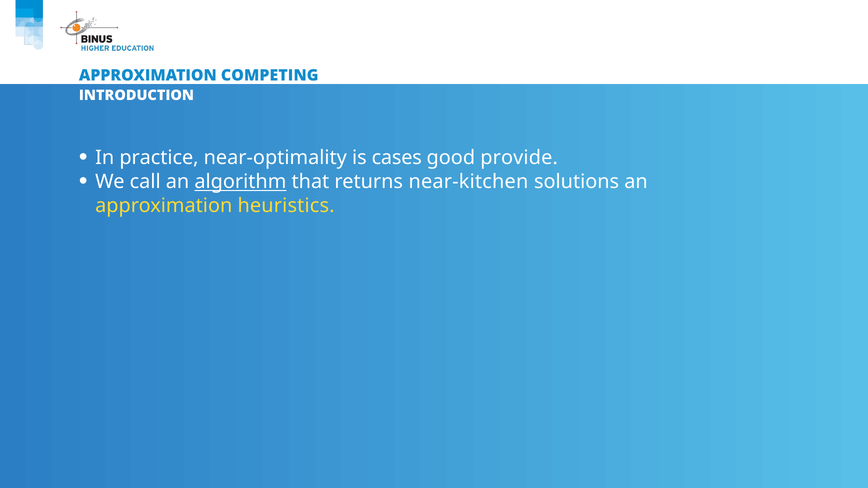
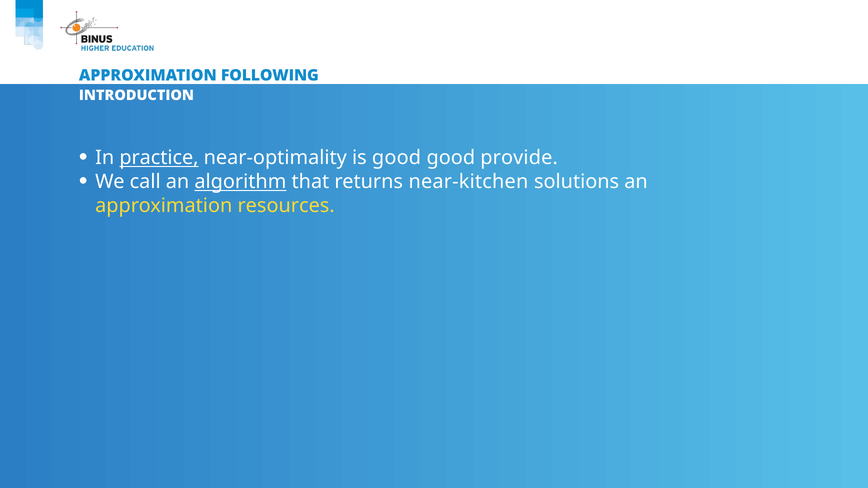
COMPETING: COMPETING -> FOLLOWING
practice underline: none -> present
is cases: cases -> good
heuristics: heuristics -> resources
